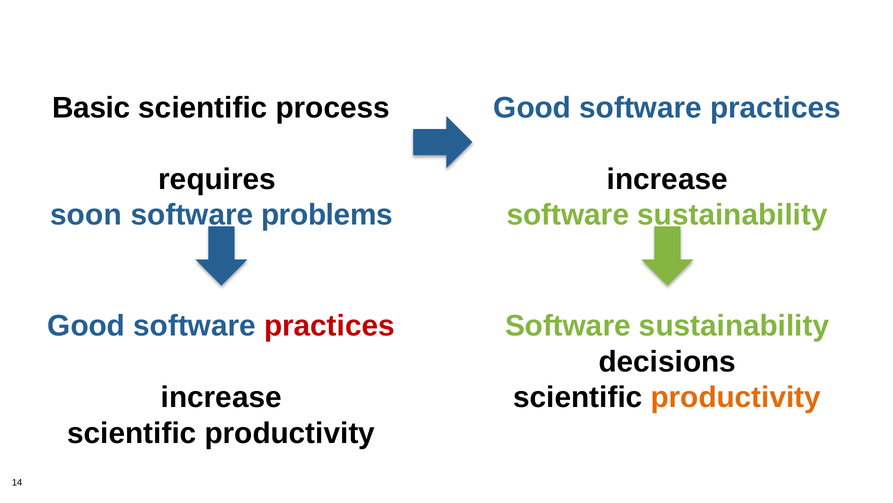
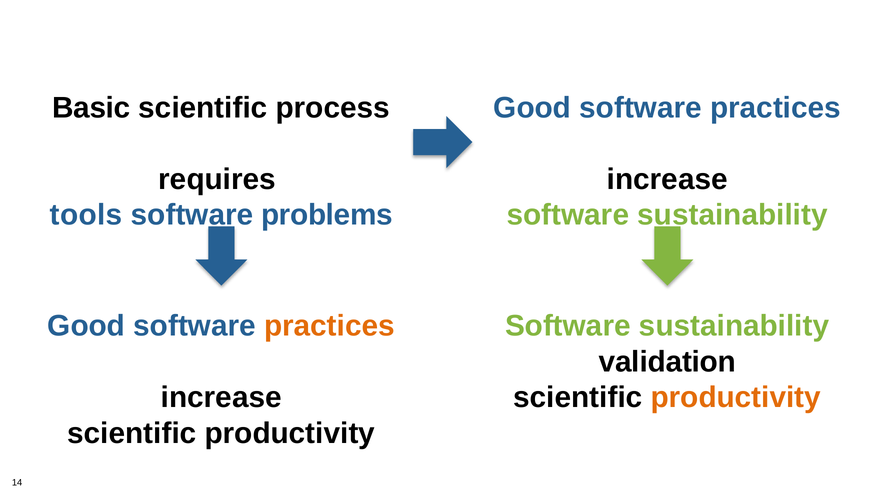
soon: soon -> tools
practices at (329, 326) colour: red -> orange
decisions: decisions -> validation
